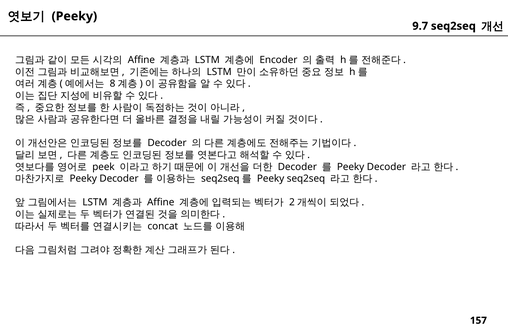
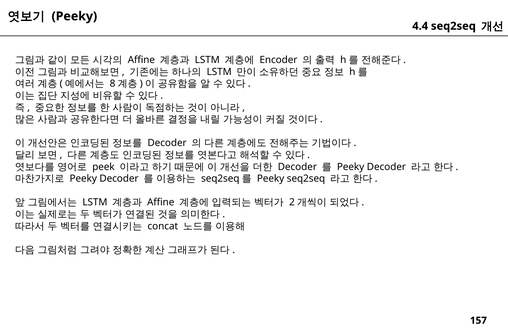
9.7: 9.7 -> 4.4
